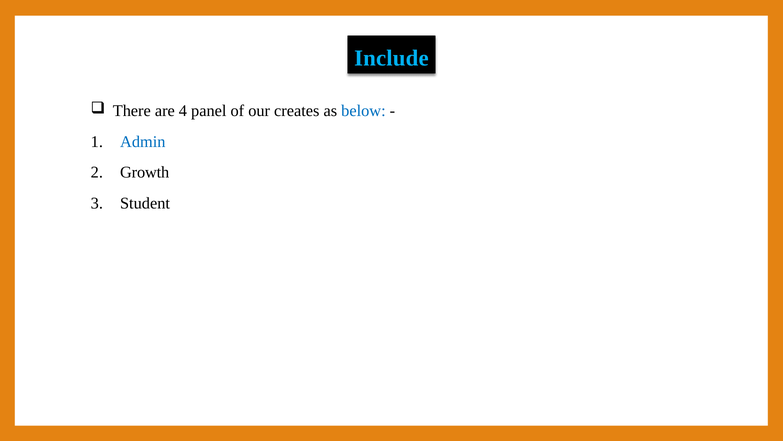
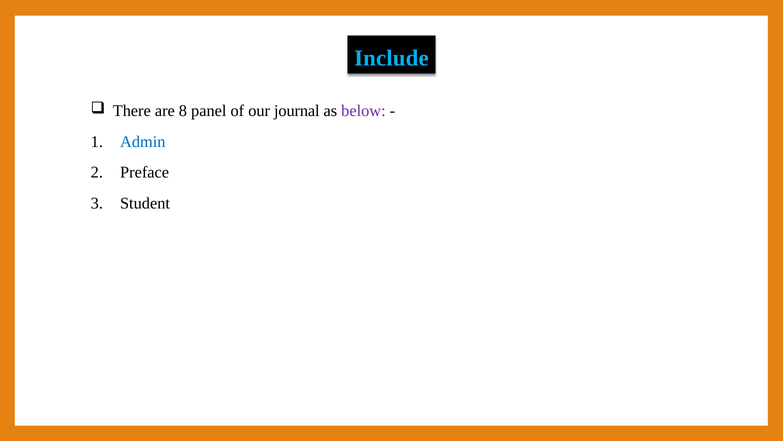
4: 4 -> 8
creates: creates -> journal
below colour: blue -> purple
Growth: Growth -> Preface
